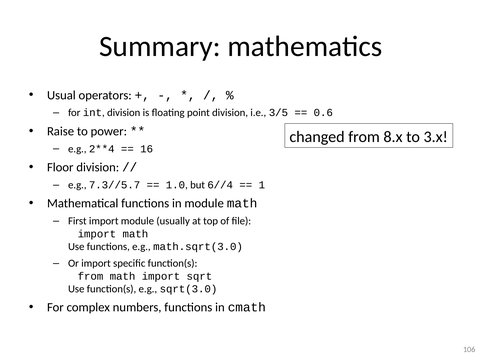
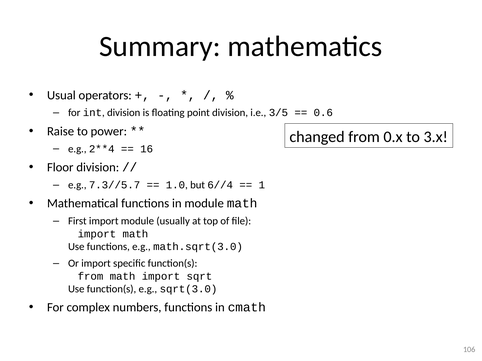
8.x: 8.x -> 0.x
